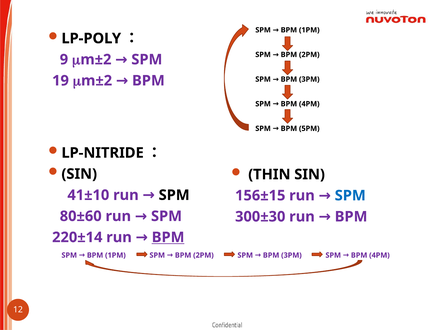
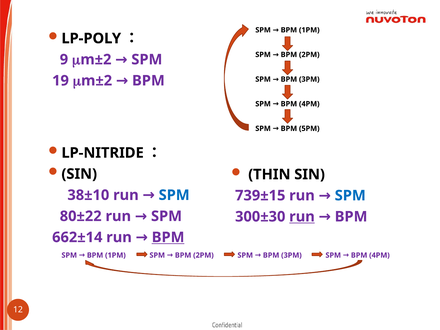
41±10: 41±10 -> 38±10
SPM at (174, 195) colour: black -> blue
156±15: 156±15 -> 739±15
80±60: 80±60 -> 80±22
run at (302, 217) underline: none -> present
220±14: 220±14 -> 662±14
